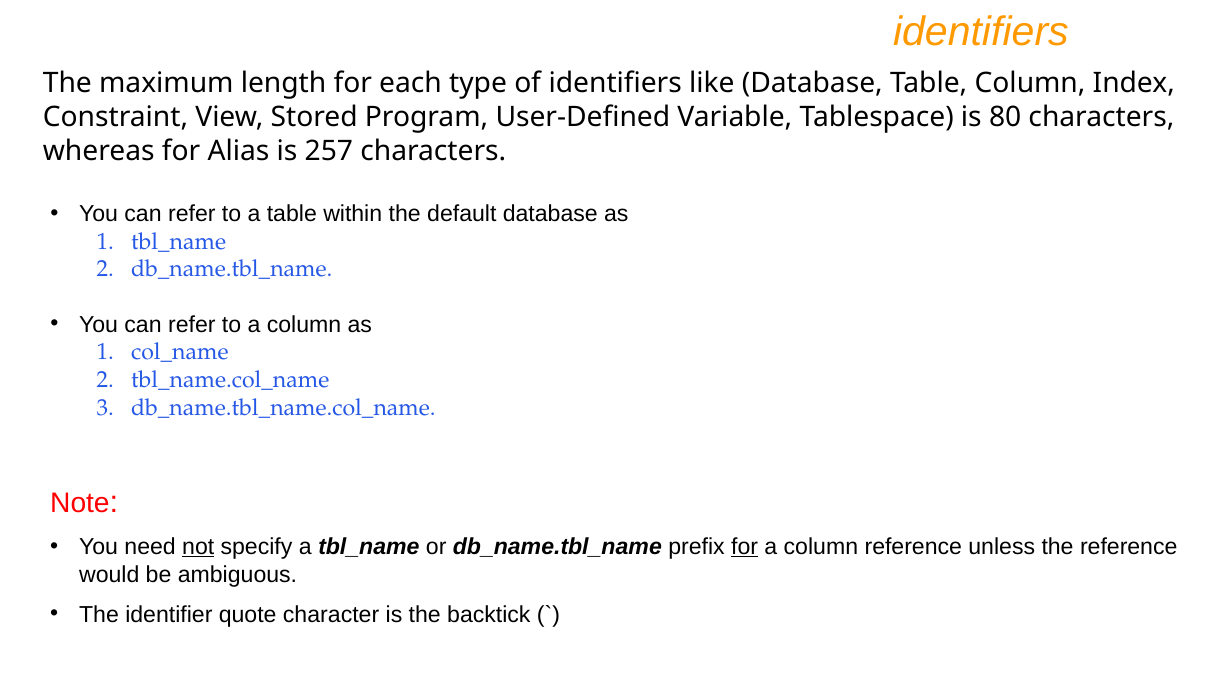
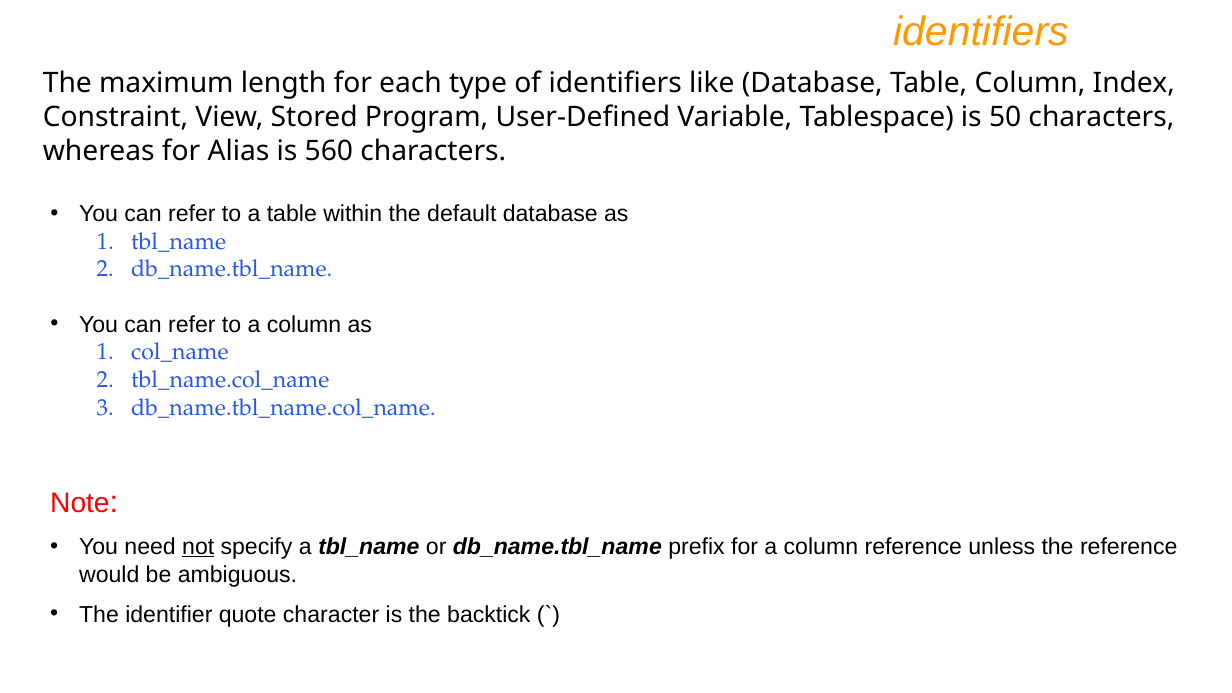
80: 80 -> 50
257: 257 -> 560
for at (745, 547) underline: present -> none
